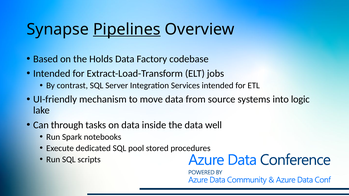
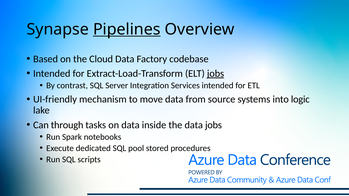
Holds: Holds -> Cloud
jobs at (216, 74) underline: none -> present
data well: well -> jobs
